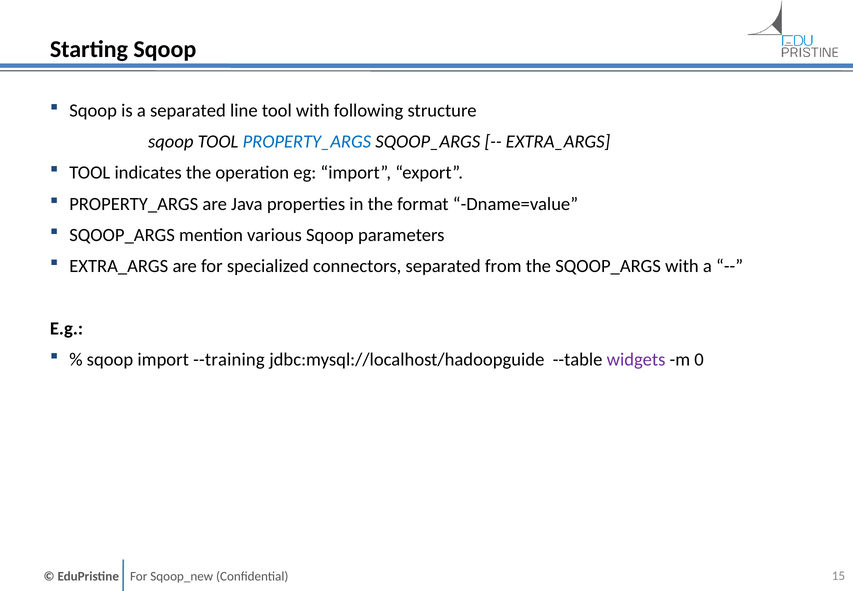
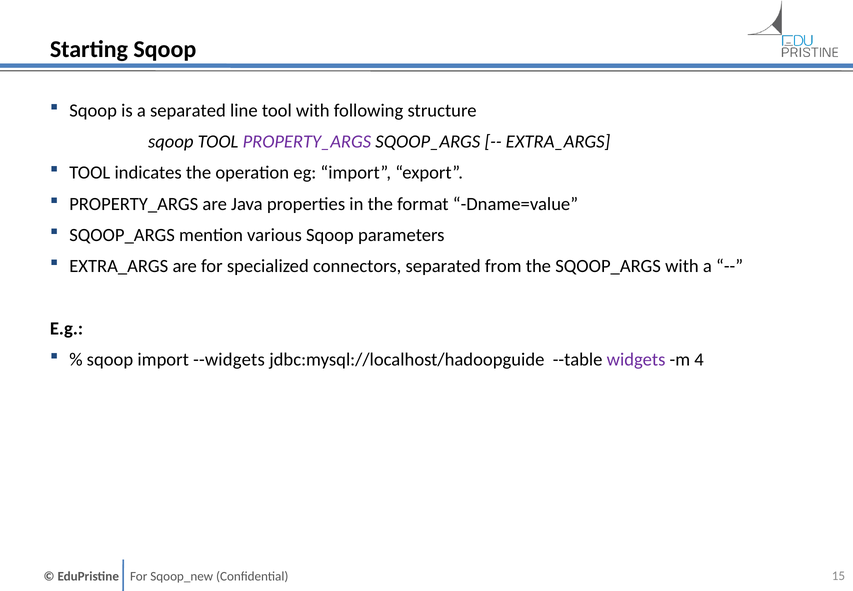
PROPERTY_ARGS at (307, 142) colour: blue -> purple
--training: --training -> --widgets
0: 0 -> 4
